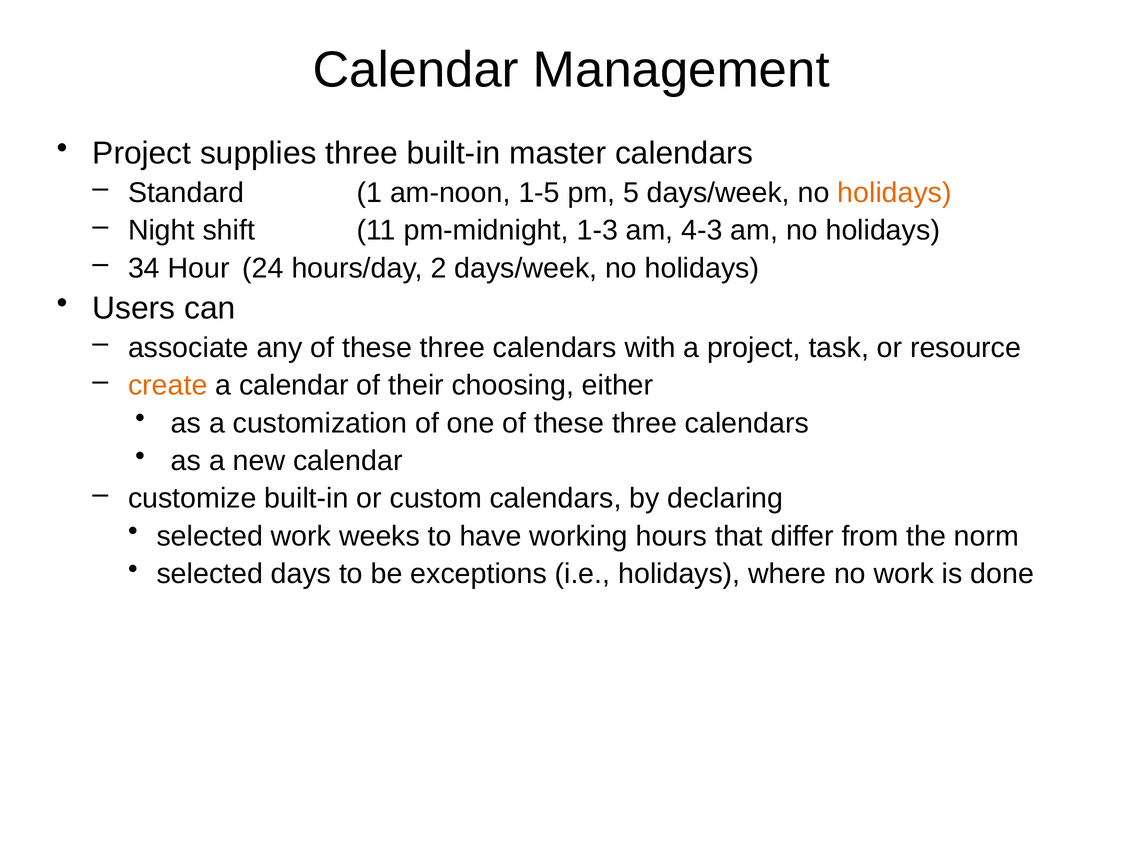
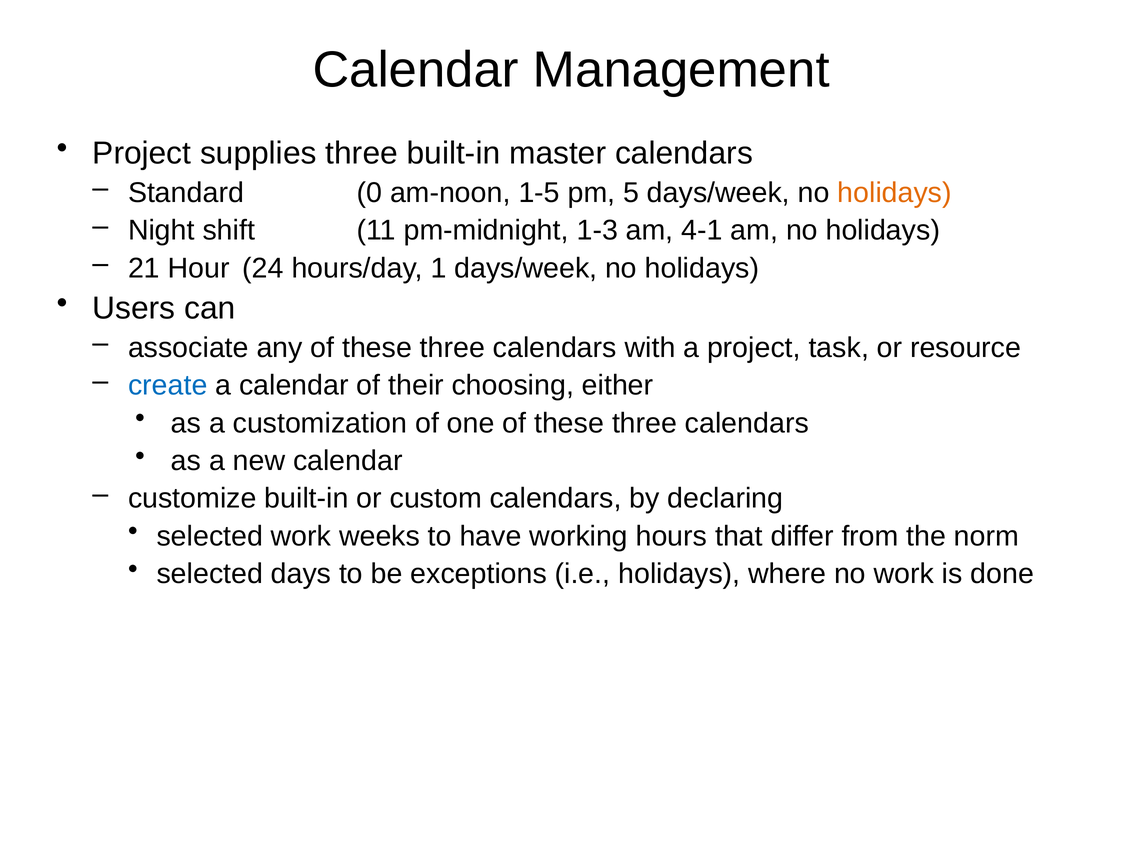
1: 1 -> 0
4-3: 4-3 -> 4-1
34: 34 -> 21
2: 2 -> 1
create colour: orange -> blue
